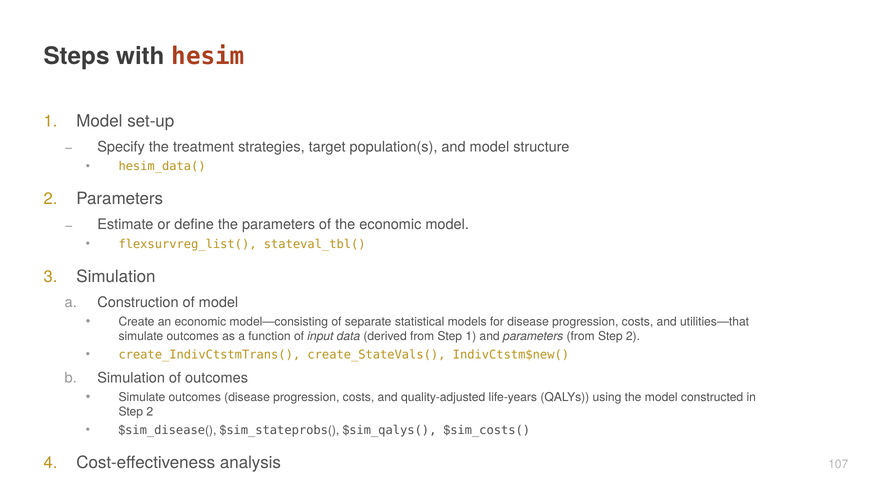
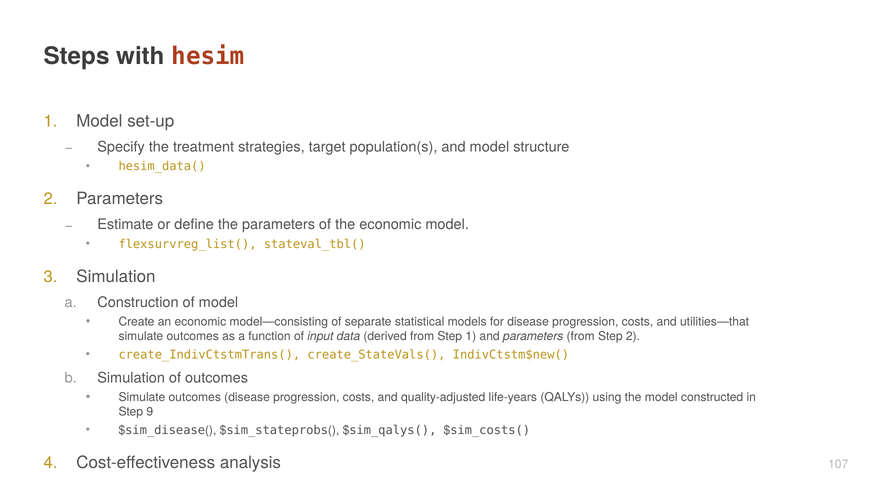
2 at (150, 412): 2 -> 9
